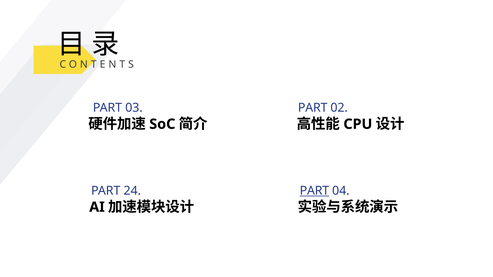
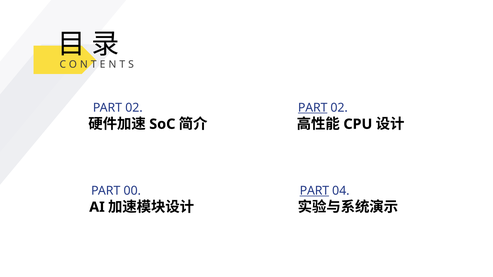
03 at (134, 108): 03 -> 02
PART at (313, 108) underline: none -> present
24: 24 -> 00
